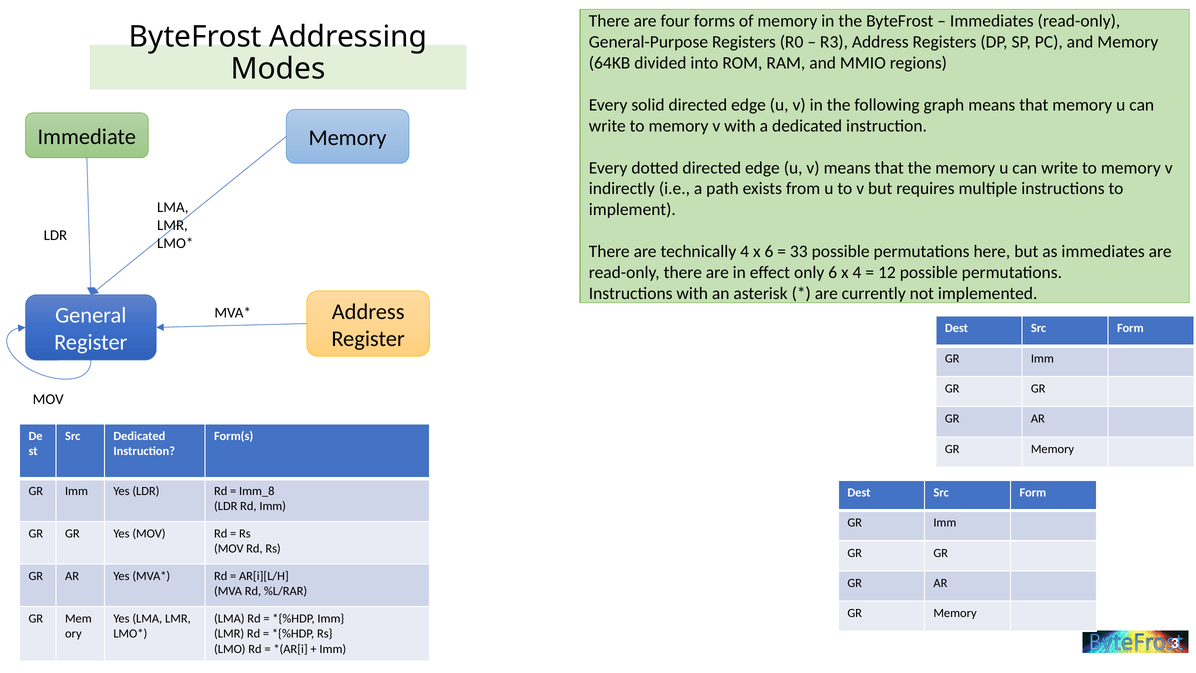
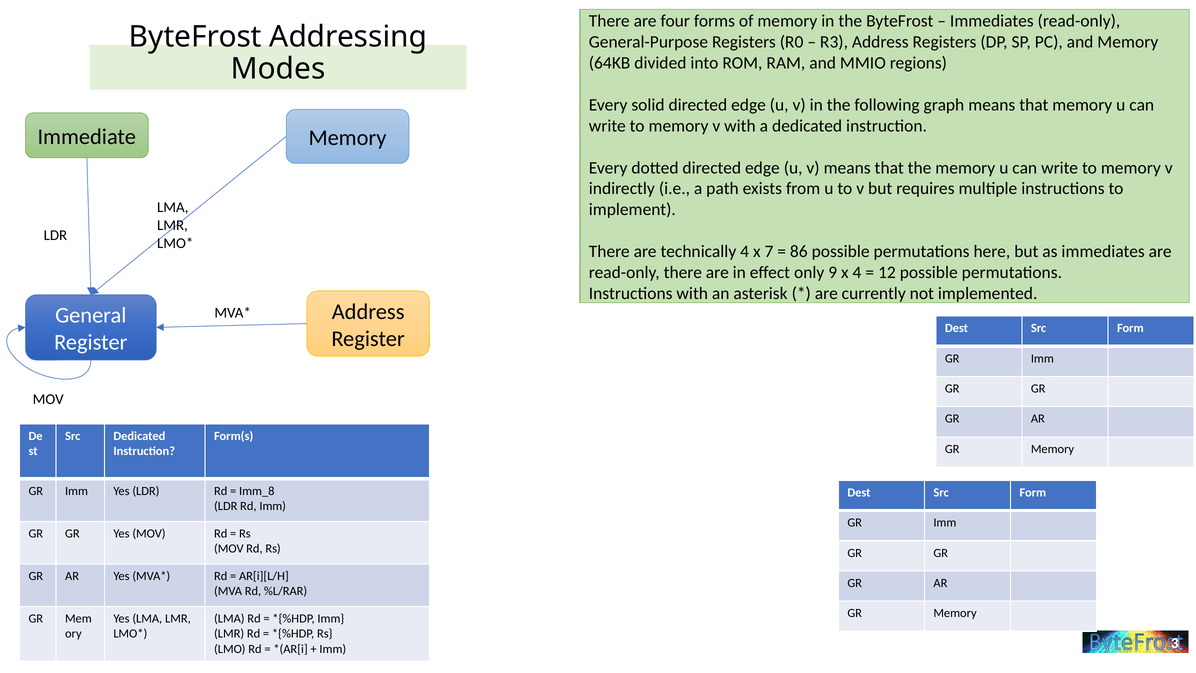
x 6: 6 -> 7
33 at (799, 251): 33 -> 86
only 6: 6 -> 9
